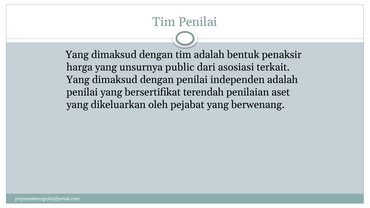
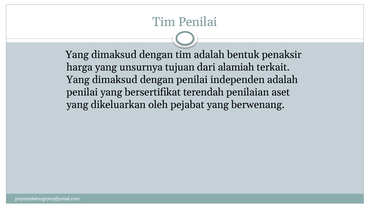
public: public -> tujuan
asosiasi: asosiasi -> alamiah
